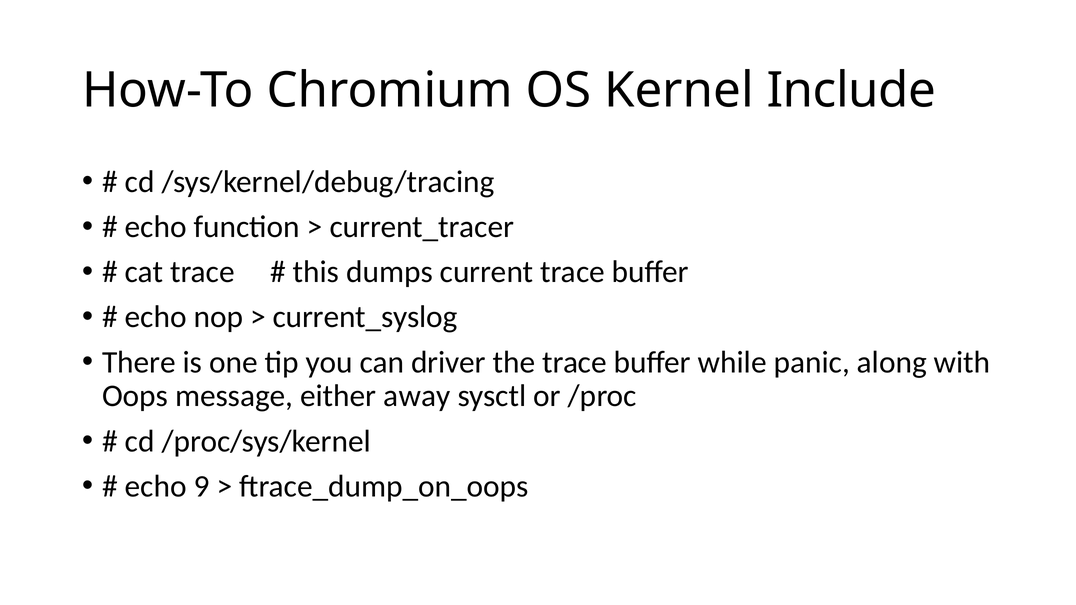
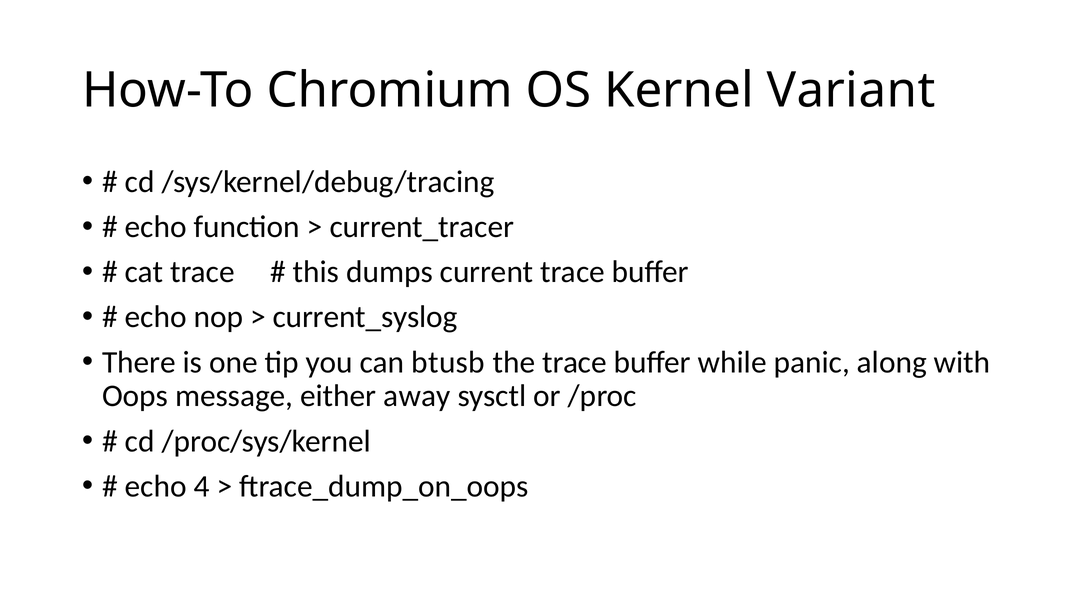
Include: Include -> Variant
driver: driver -> btusb
9: 9 -> 4
